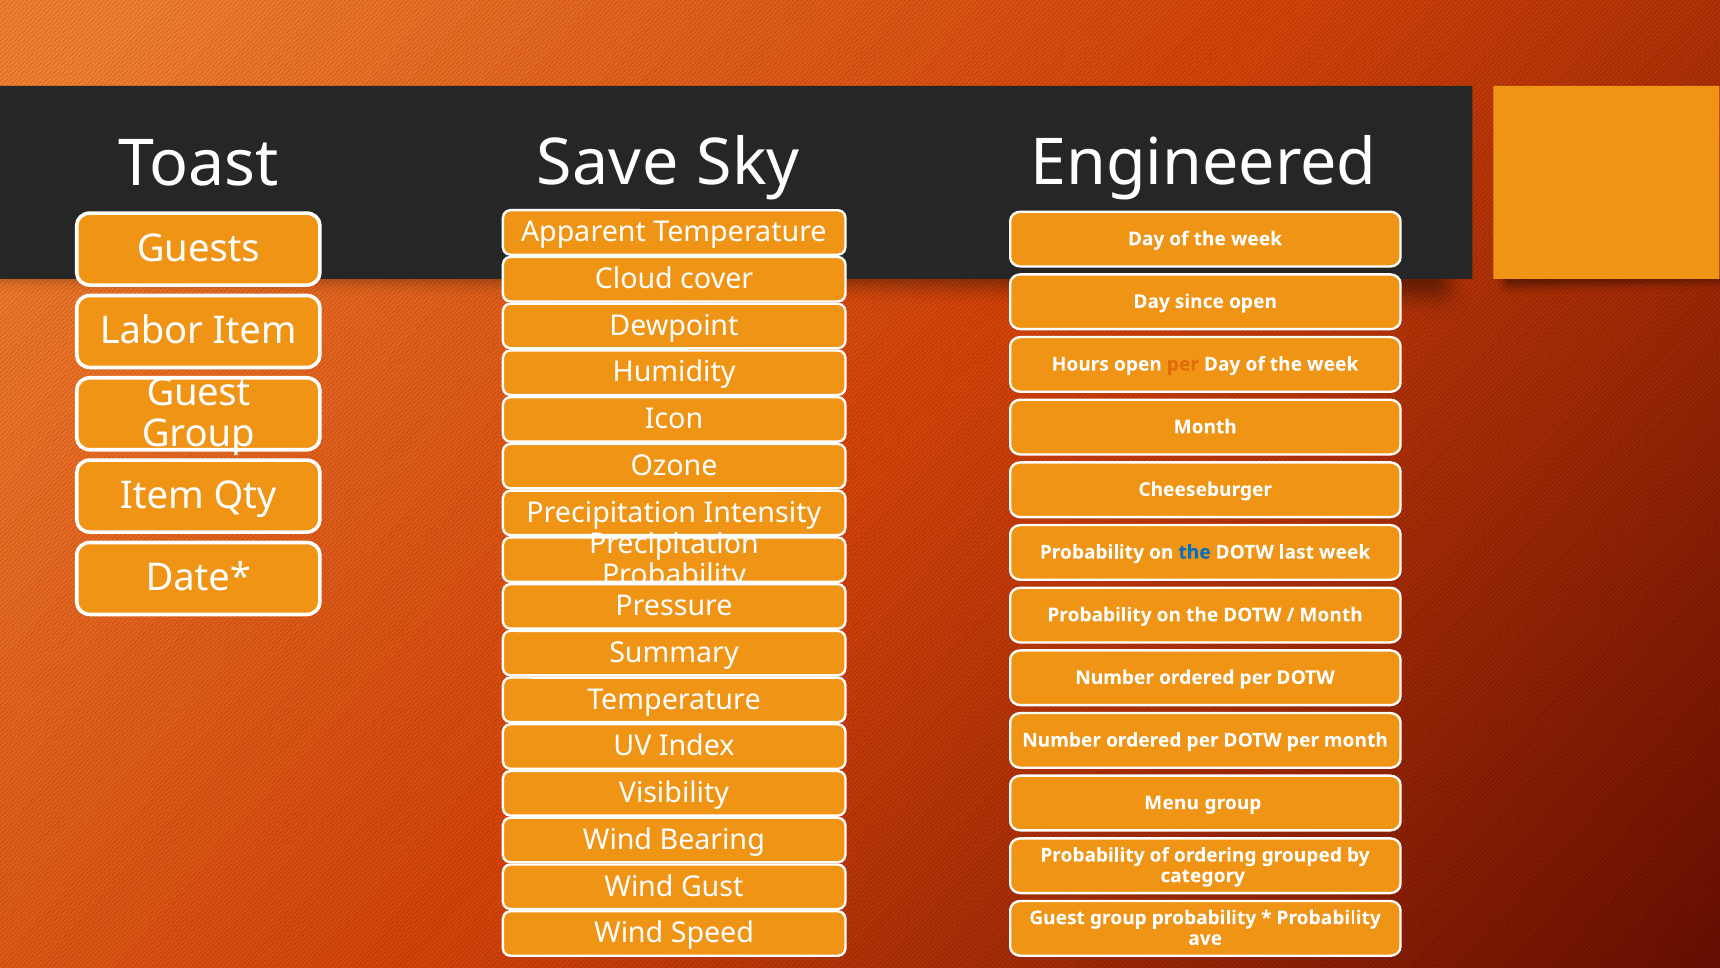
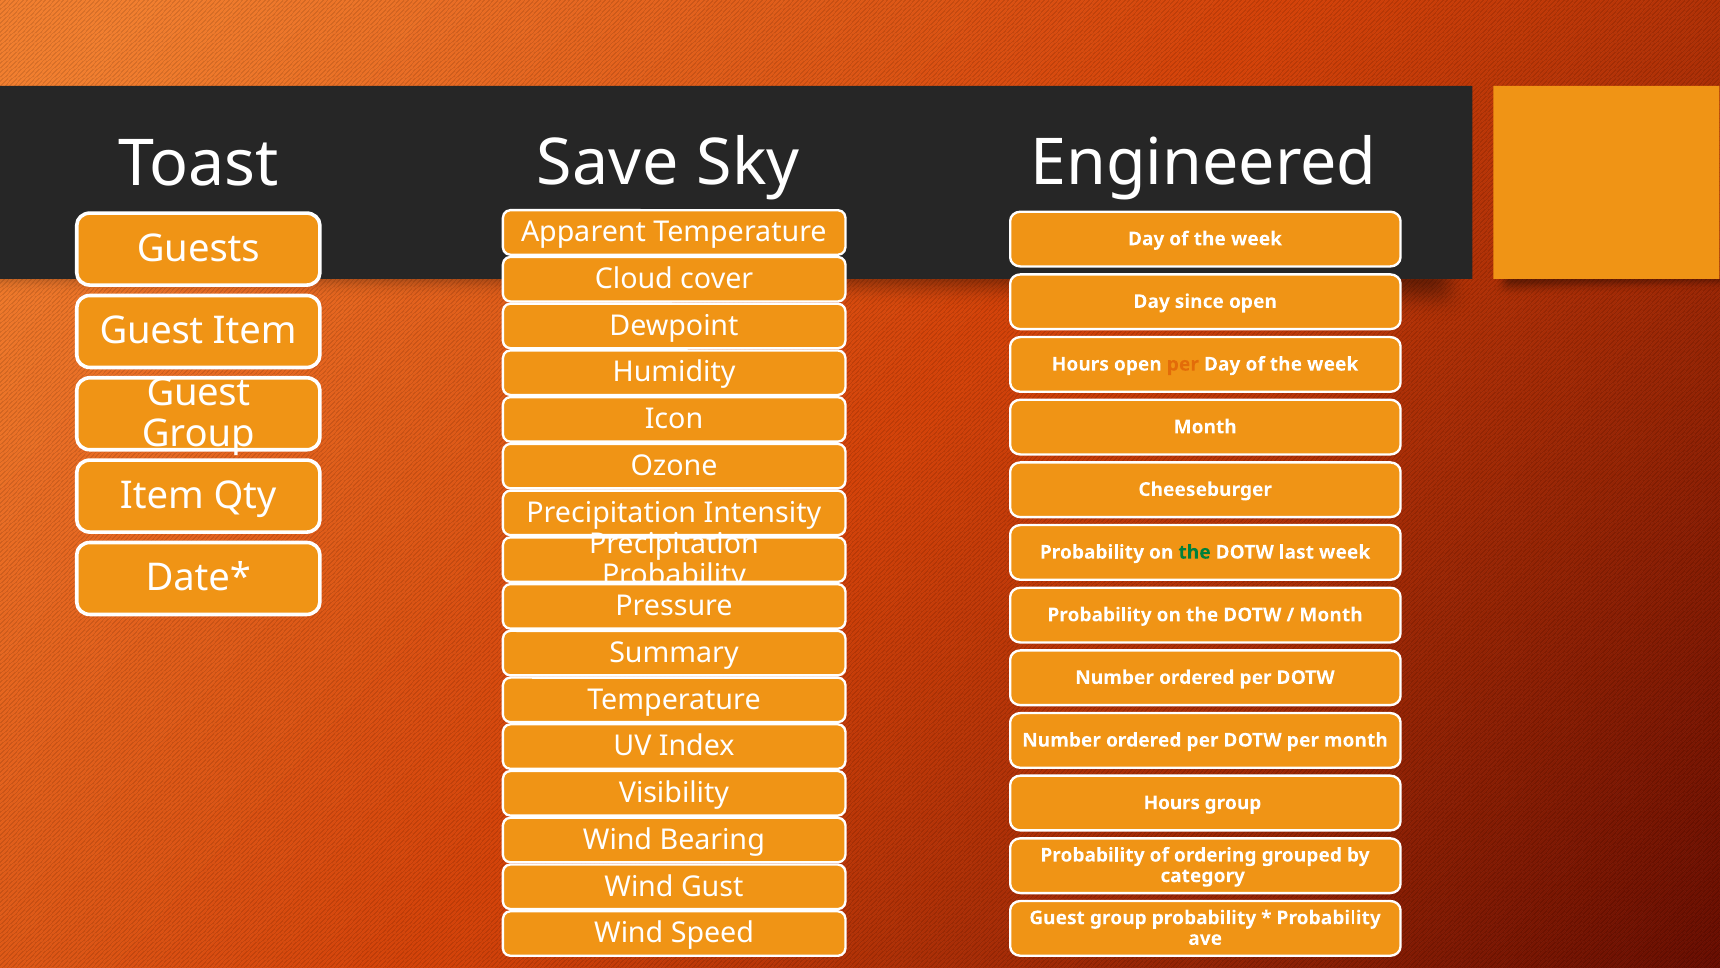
Labor at (151, 331): Labor -> Guest
the at (1195, 552) colour: blue -> green
Menu at (1172, 803): Menu -> Hours
